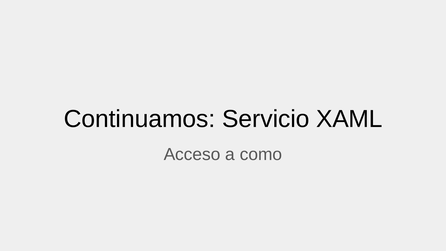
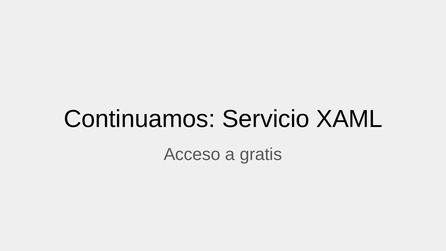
como: como -> gratis
